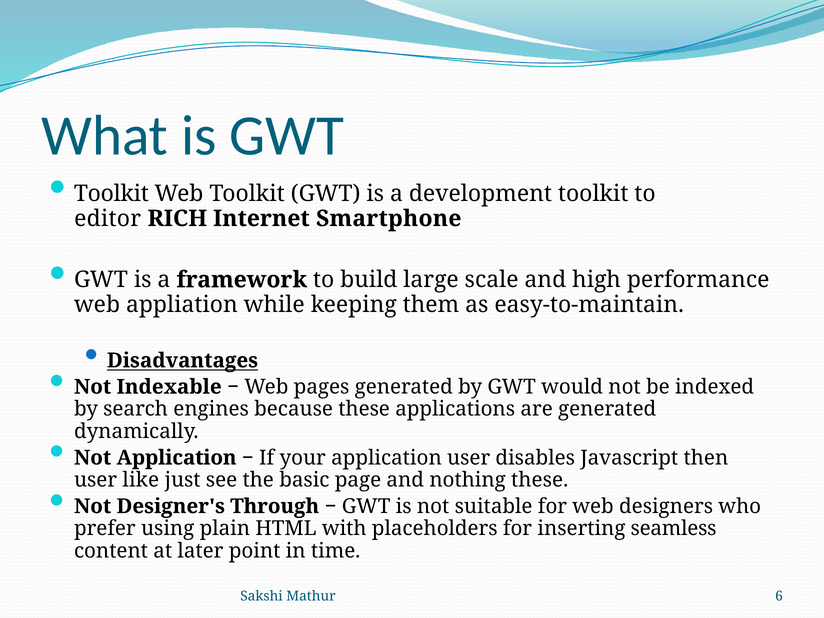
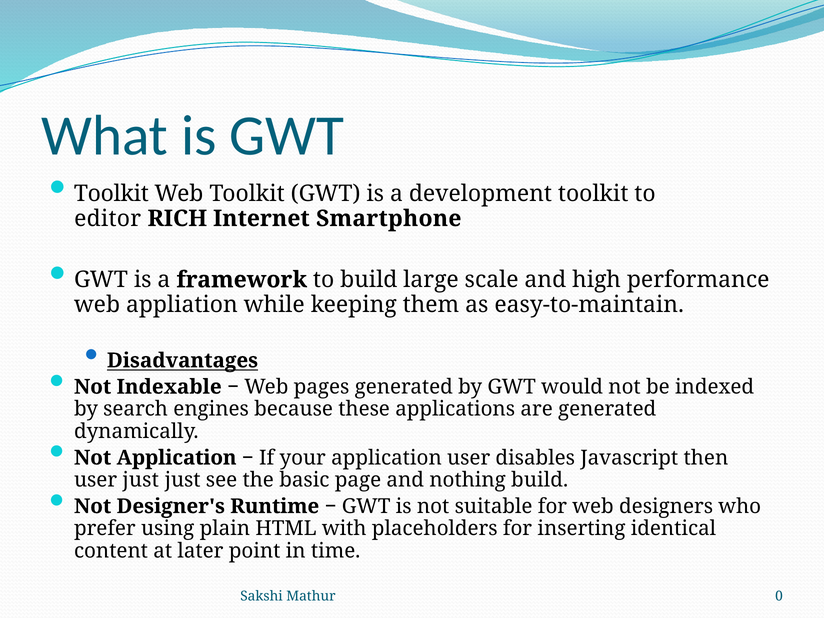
user like: like -> just
nothing these: these -> build
Through: Through -> Runtime
seamless: seamless -> identical
6: 6 -> 0
